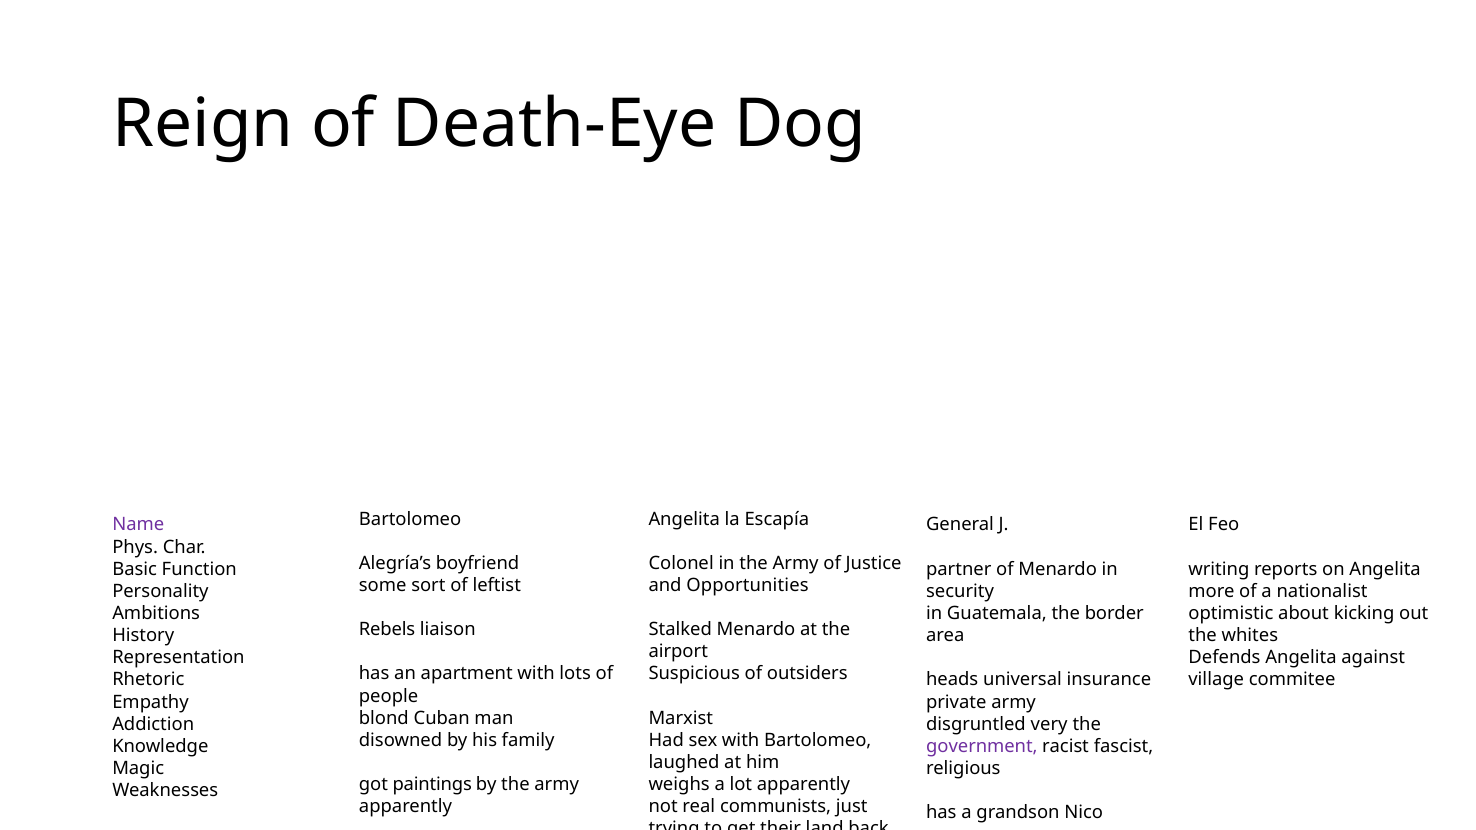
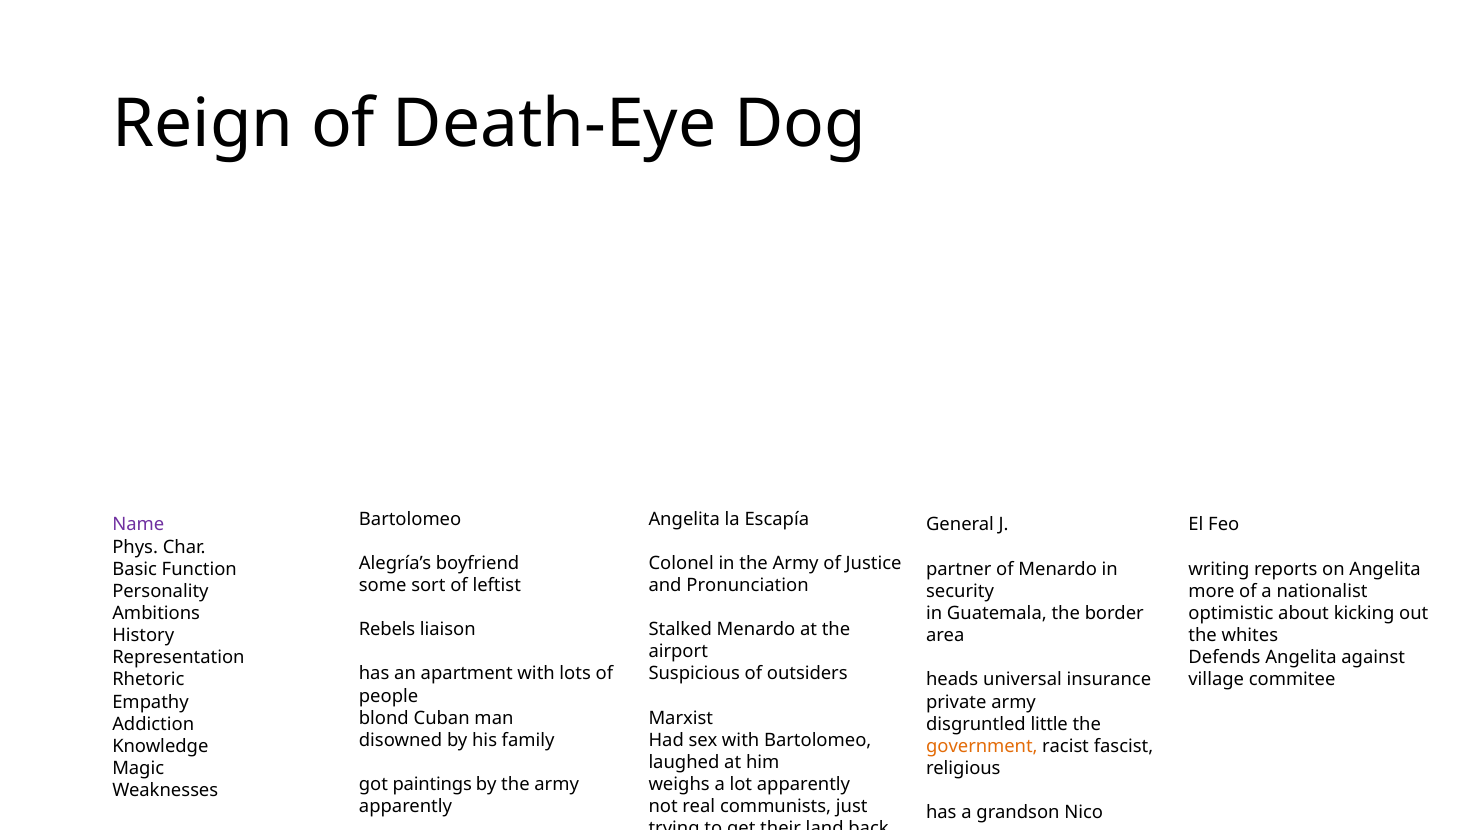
Opportunities: Opportunities -> Pronunciation
very: very -> little
government colour: purple -> orange
